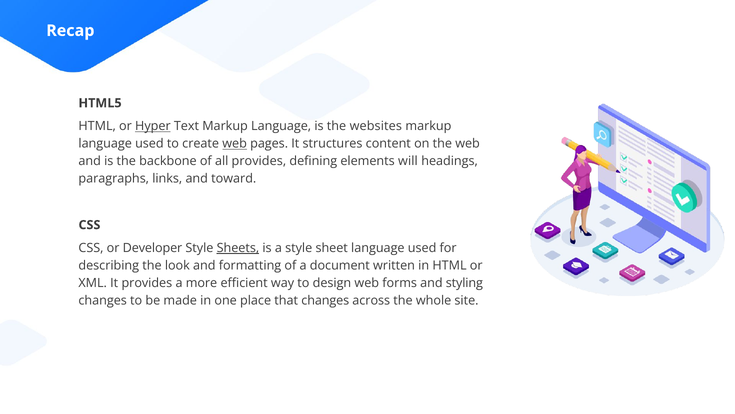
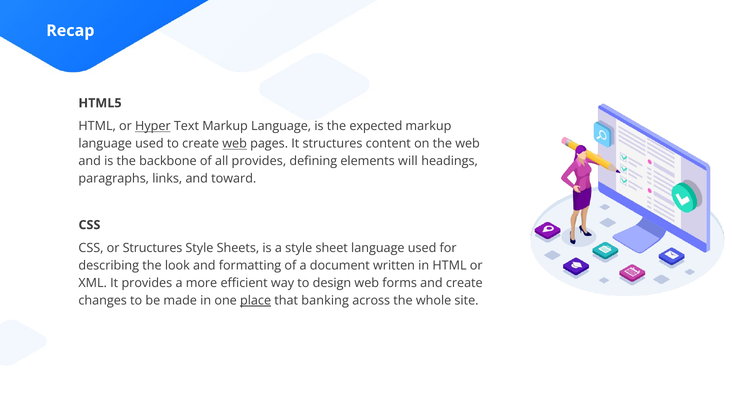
websites: websites -> expected
or Developer: Developer -> Structures
Sheets underline: present -> none
and styling: styling -> create
place underline: none -> present
that changes: changes -> banking
